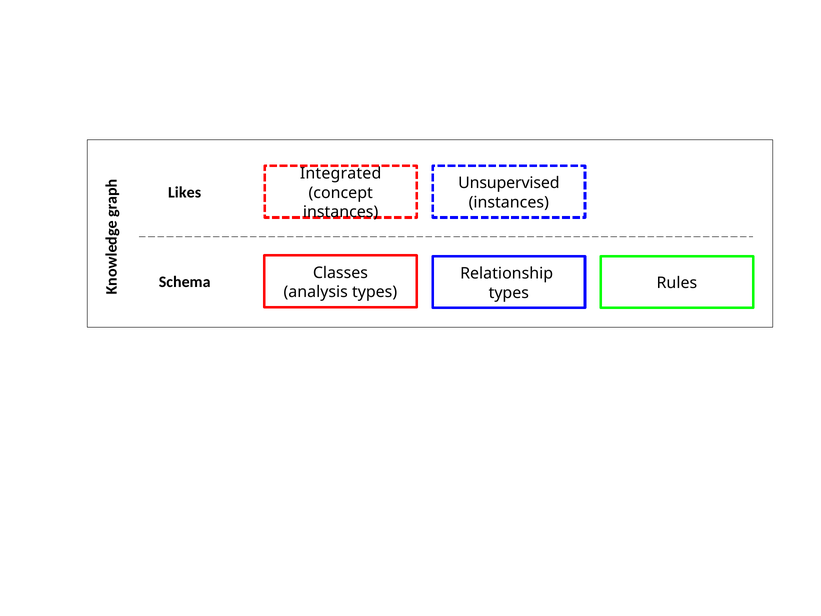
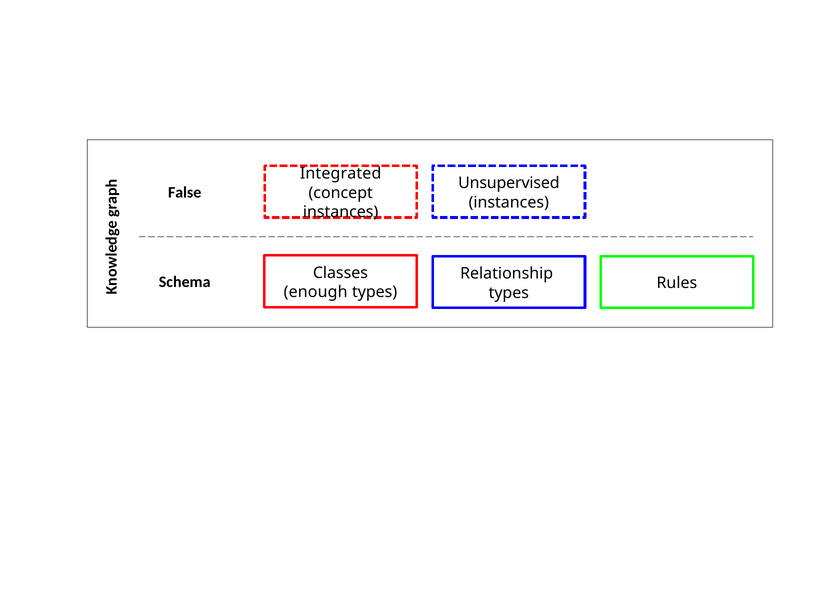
Likes: Likes -> False
analysis: analysis -> enough
